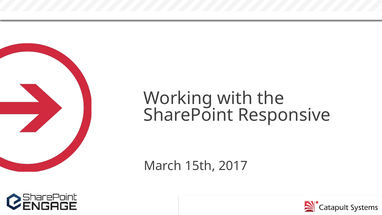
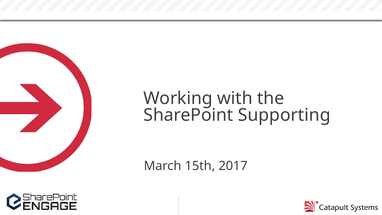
Responsive: Responsive -> Supporting
